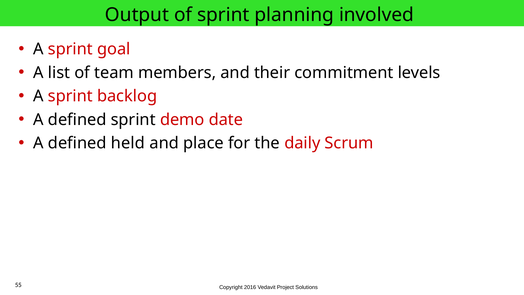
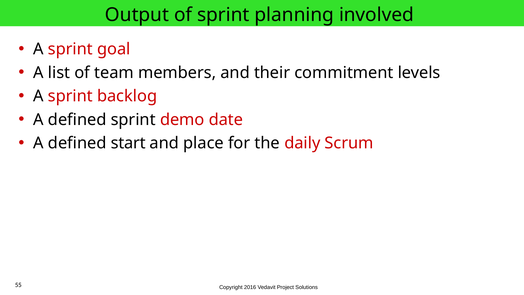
held: held -> start
